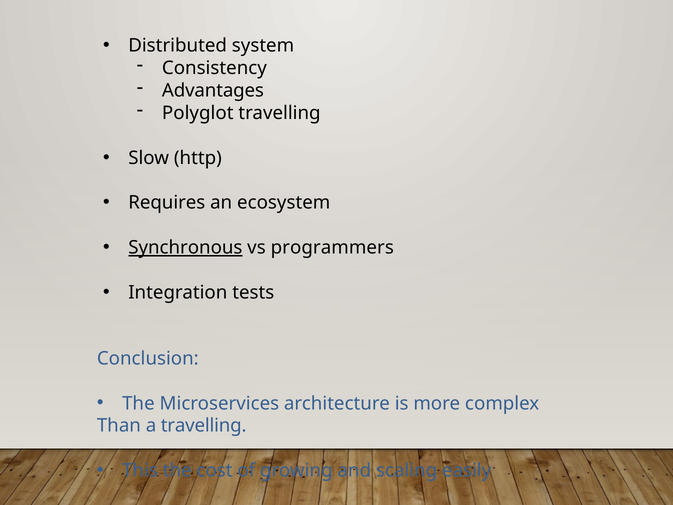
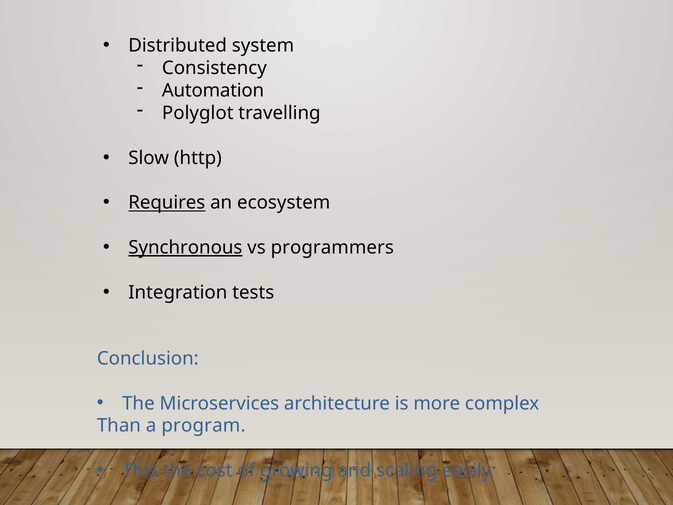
Advantages: Advantages -> Automation
Requires underline: none -> present
a travelling: travelling -> program
